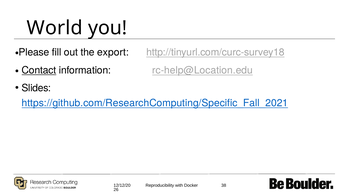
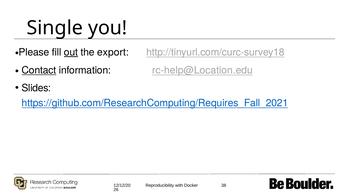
World: World -> Single
out underline: none -> present
https://github.com/ResearchComputing/Specific_Fall_2021: https://github.com/ResearchComputing/Specific_Fall_2021 -> https://github.com/ResearchComputing/Requires_Fall_2021
